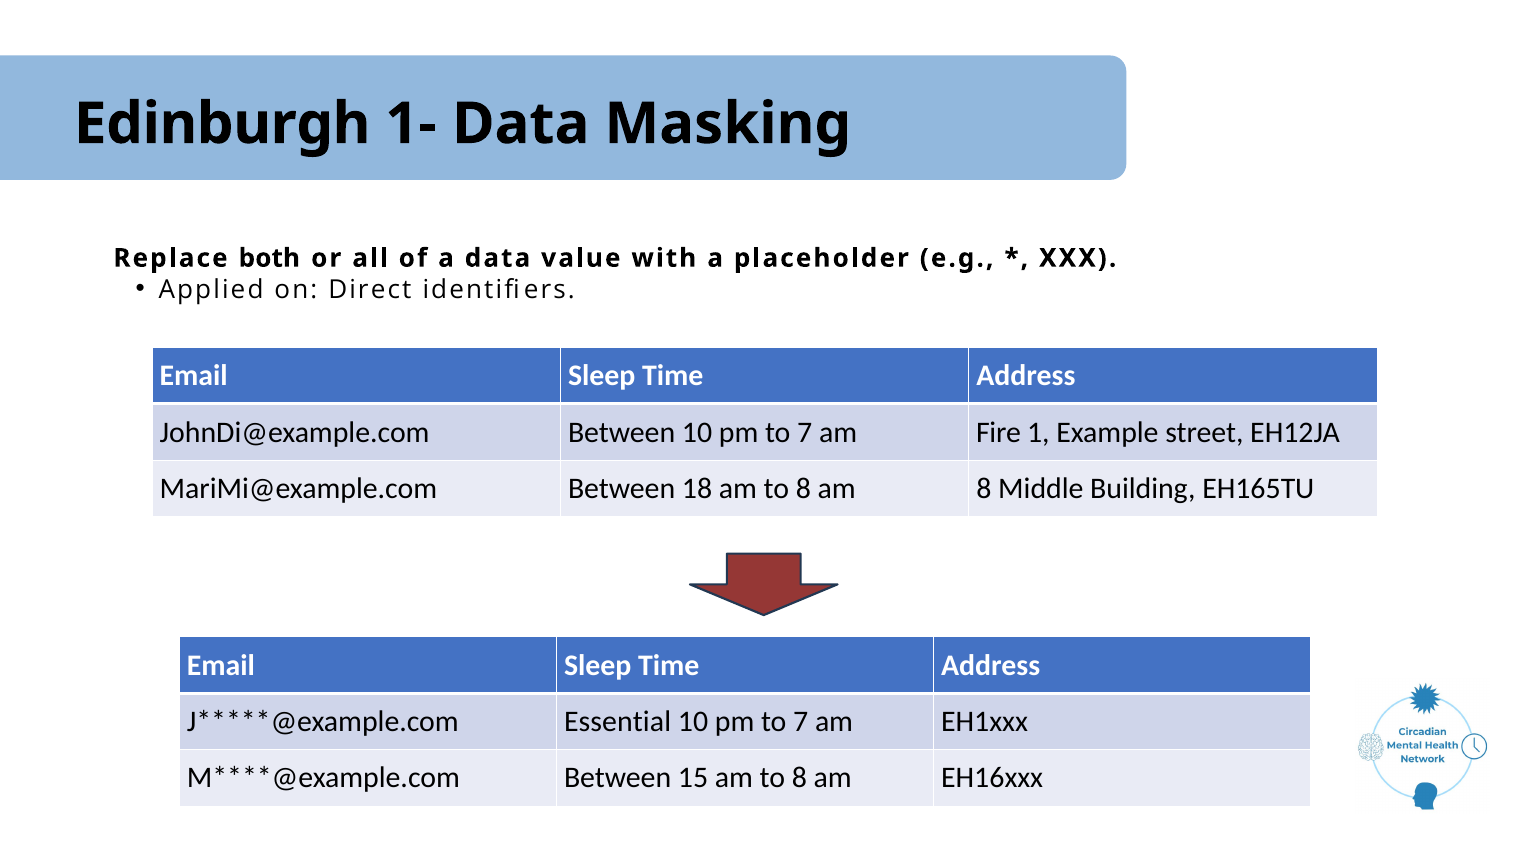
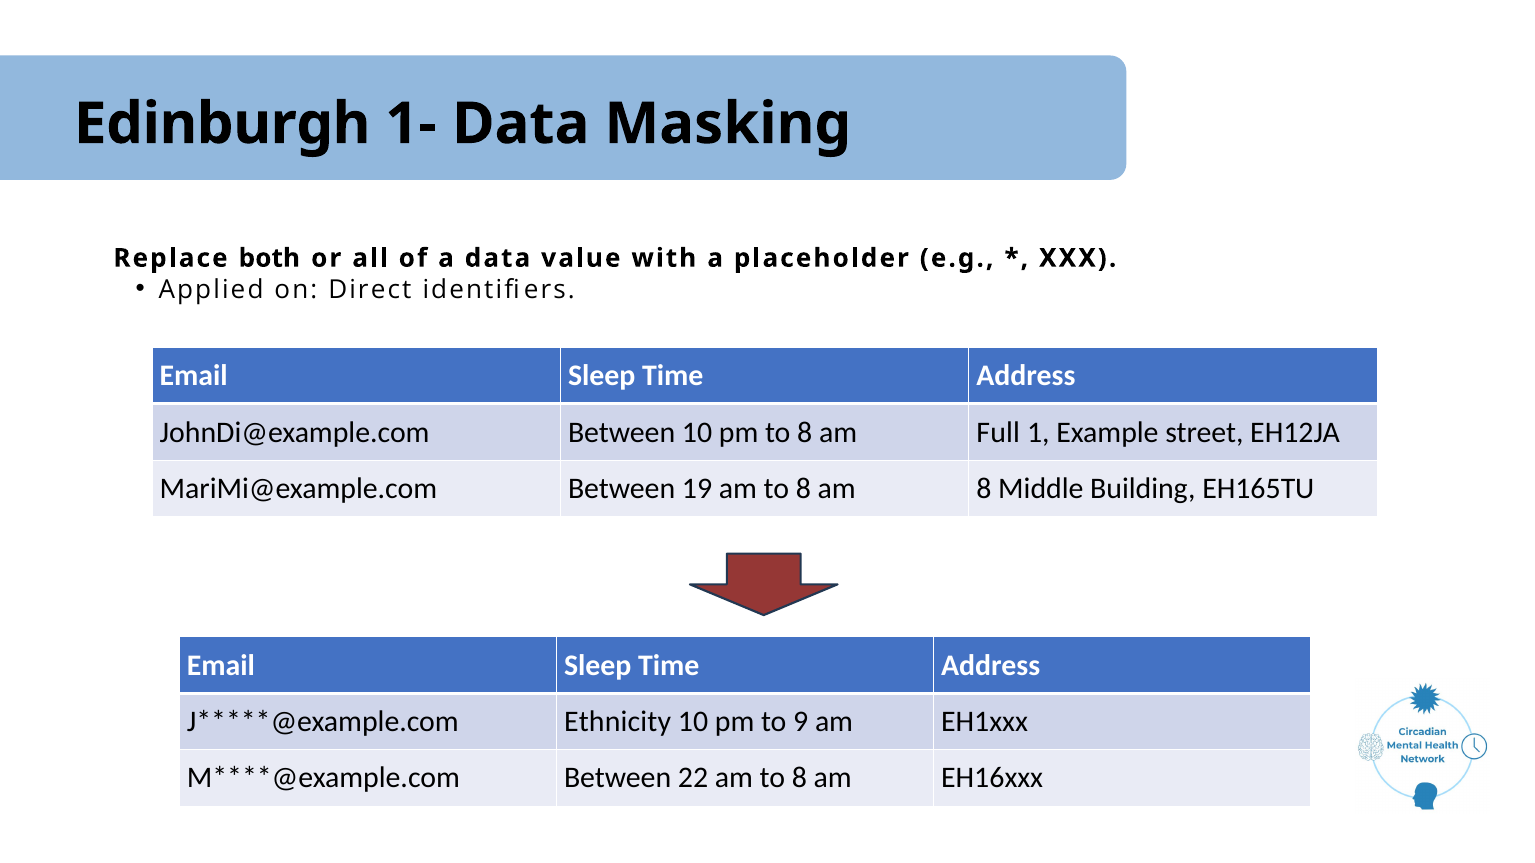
7 at (805, 432): 7 -> 8
Fire: Fire -> Full
18: 18 -> 19
Essential: Essential -> Ethnicity
7 at (801, 722): 7 -> 9
15: 15 -> 22
